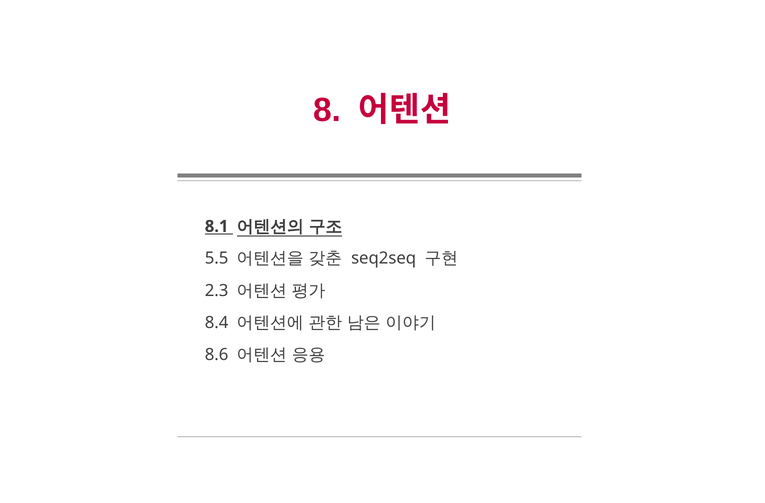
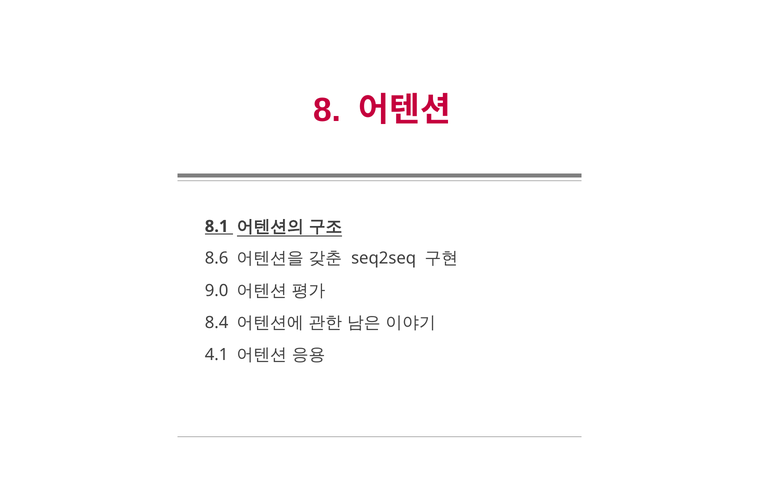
5.5: 5.5 -> 8.6
2.3: 2.3 -> 9.0
8.6: 8.6 -> 4.1
